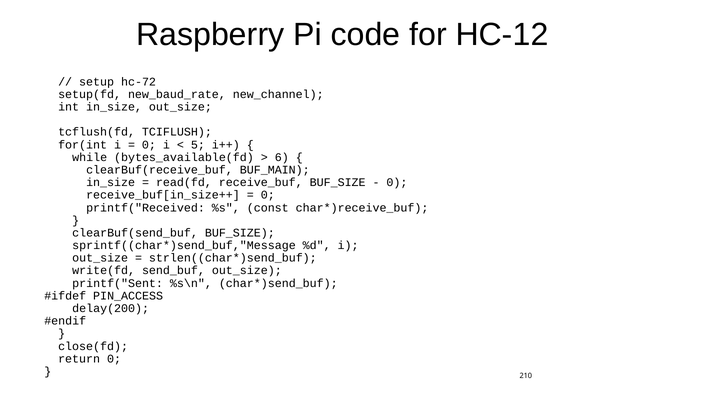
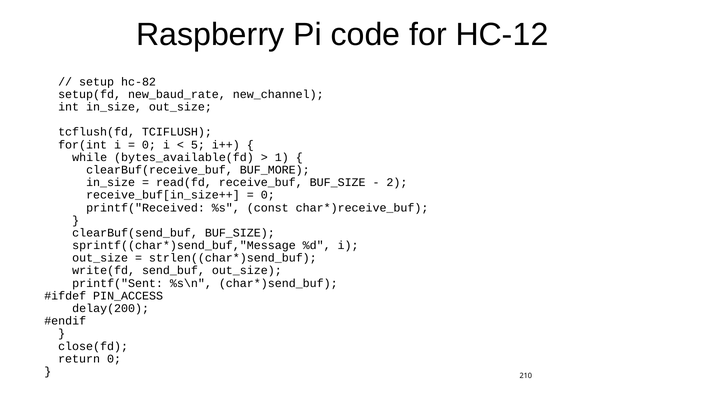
hc-72: hc-72 -> hc-82
6: 6 -> 1
BUF_MAIN: BUF_MAIN -> BUF_MORE
0 at (397, 183): 0 -> 2
